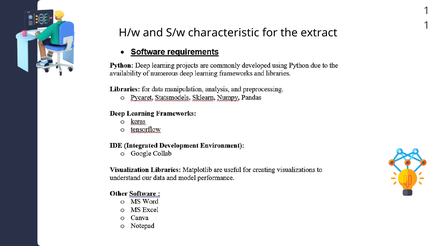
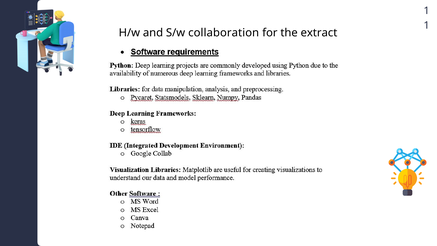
characteristic: characteristic -> collaboration
